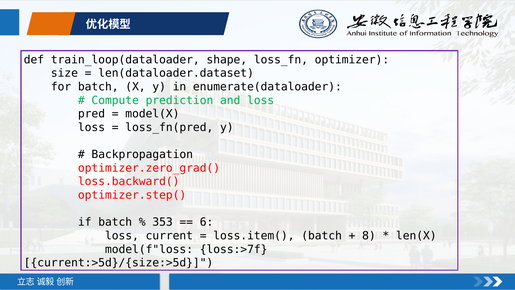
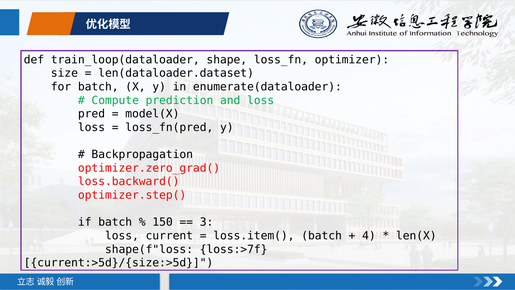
353: 353 -> 150
6: 6 -> 3
8: 8 -> 4
model(f"loss: model(f"loss -> shape(f"loss
